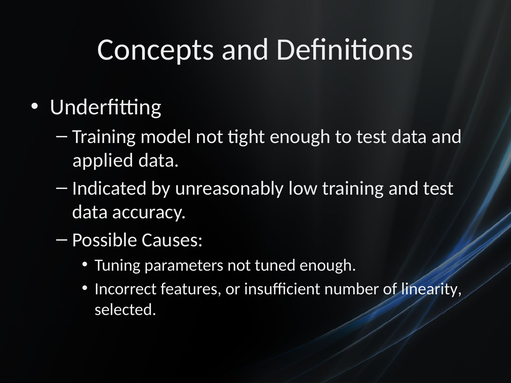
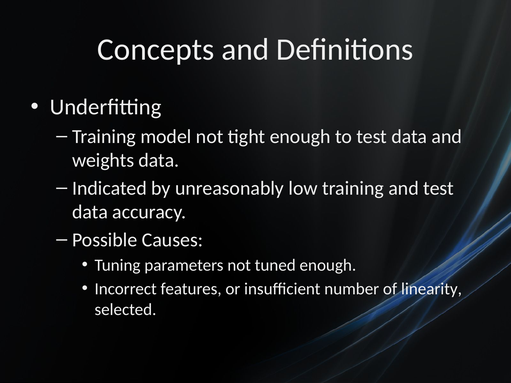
applied: applied -> weights
